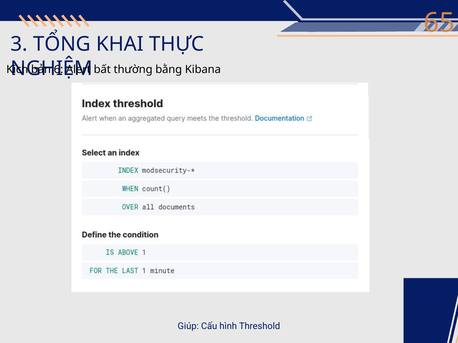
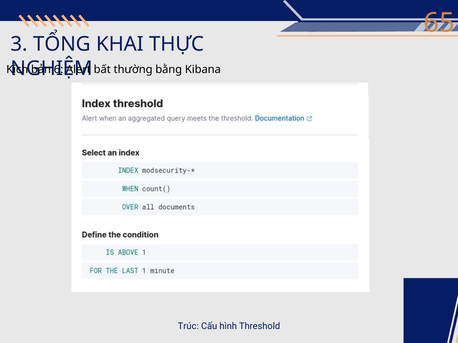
Giúp: Giúp -> Trúc
